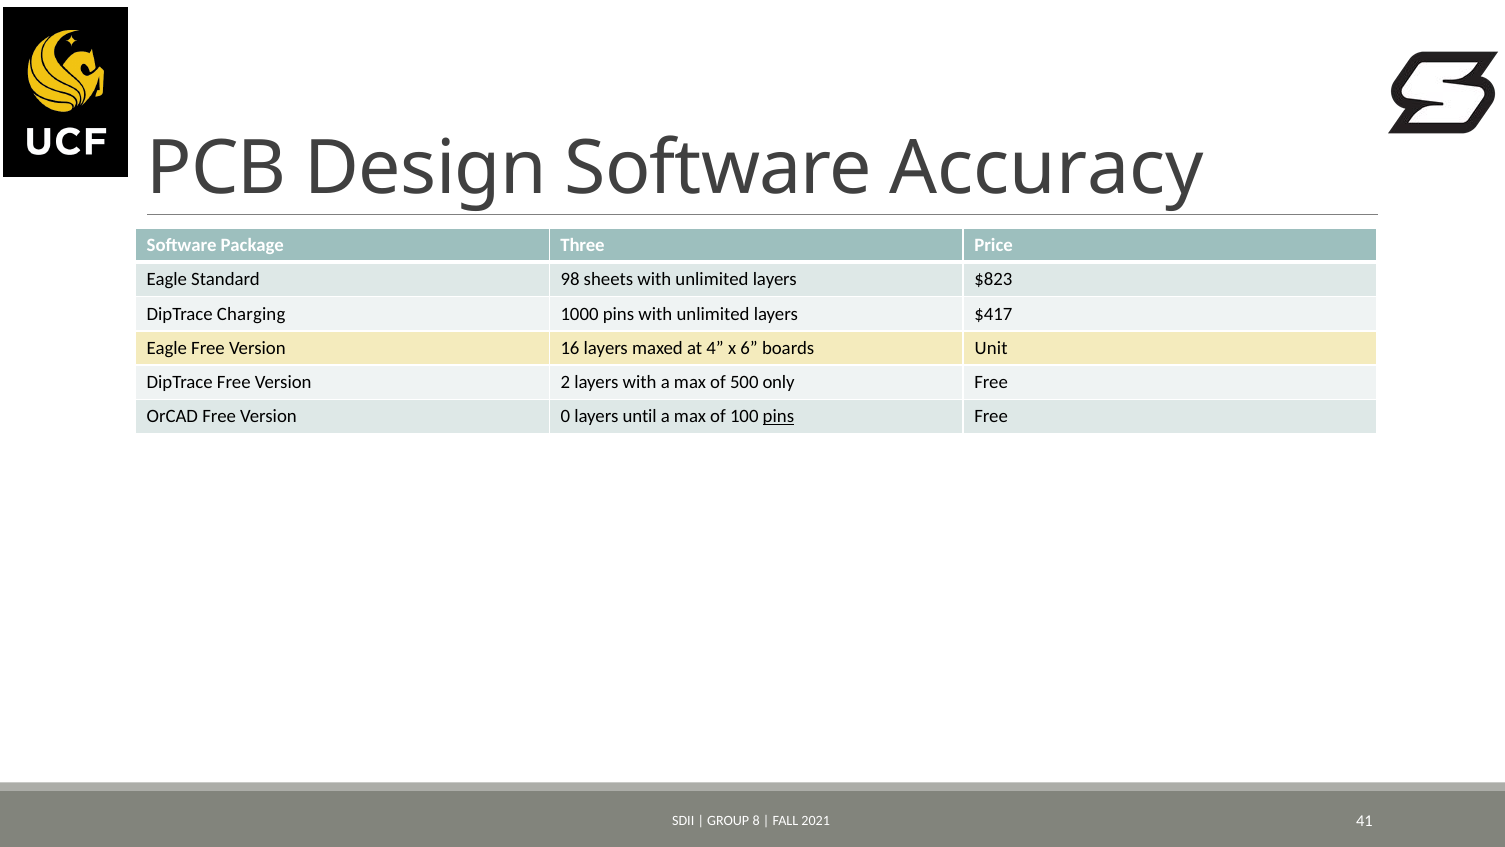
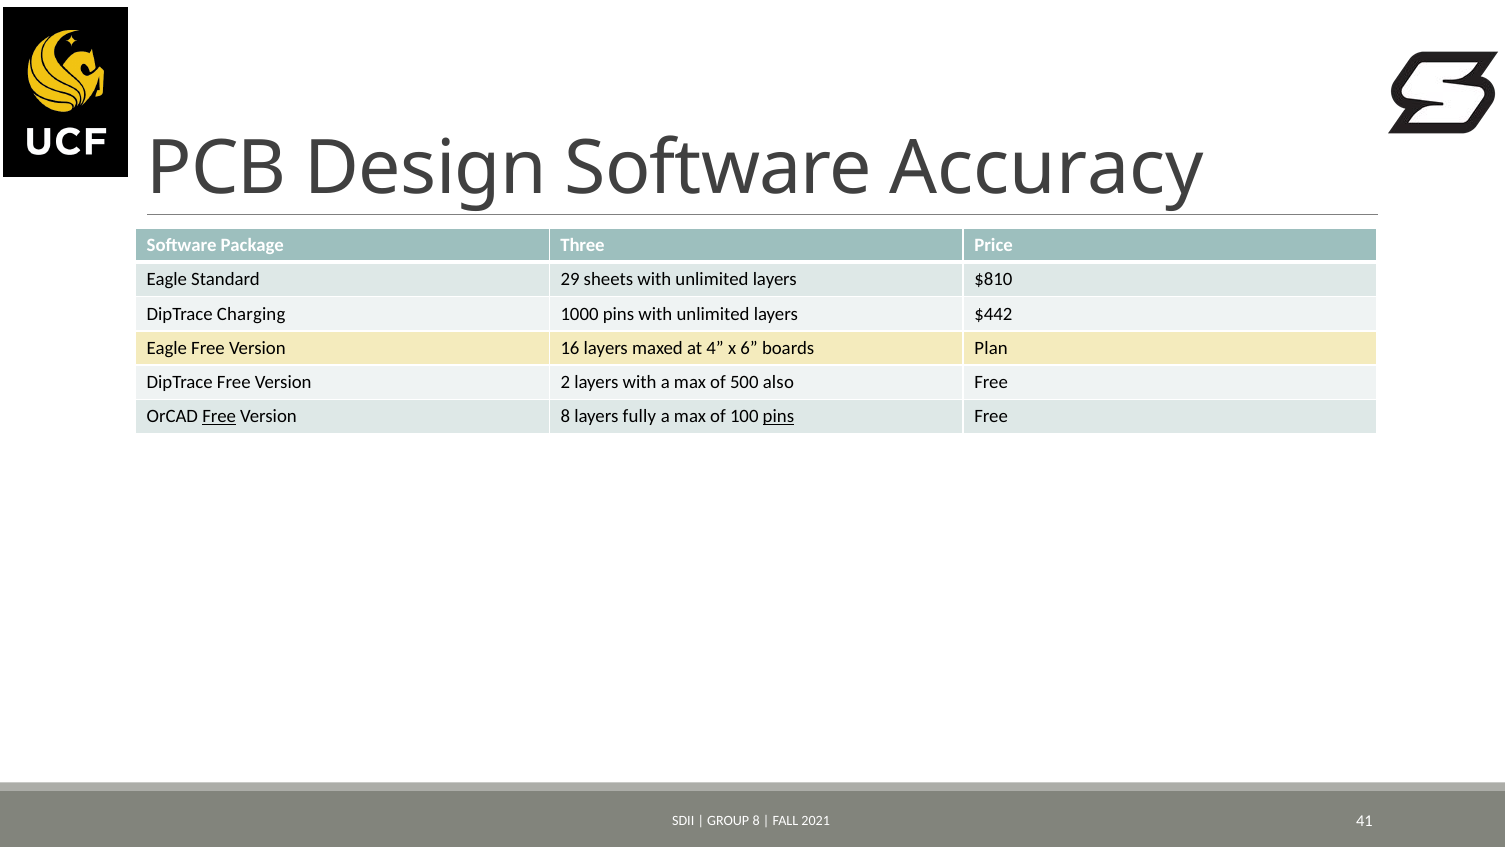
98: 98 -> 29
$823: $823 -> $810
$417: $417 -> $442
Unit: Unit -> Plan
only: only -> also
Free at (219, 417) underline: none -> present
Version 0: 0 -> 8
until: until -> fully
